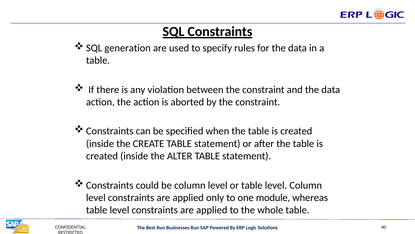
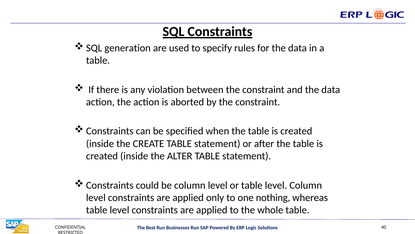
module: module -> nothing
